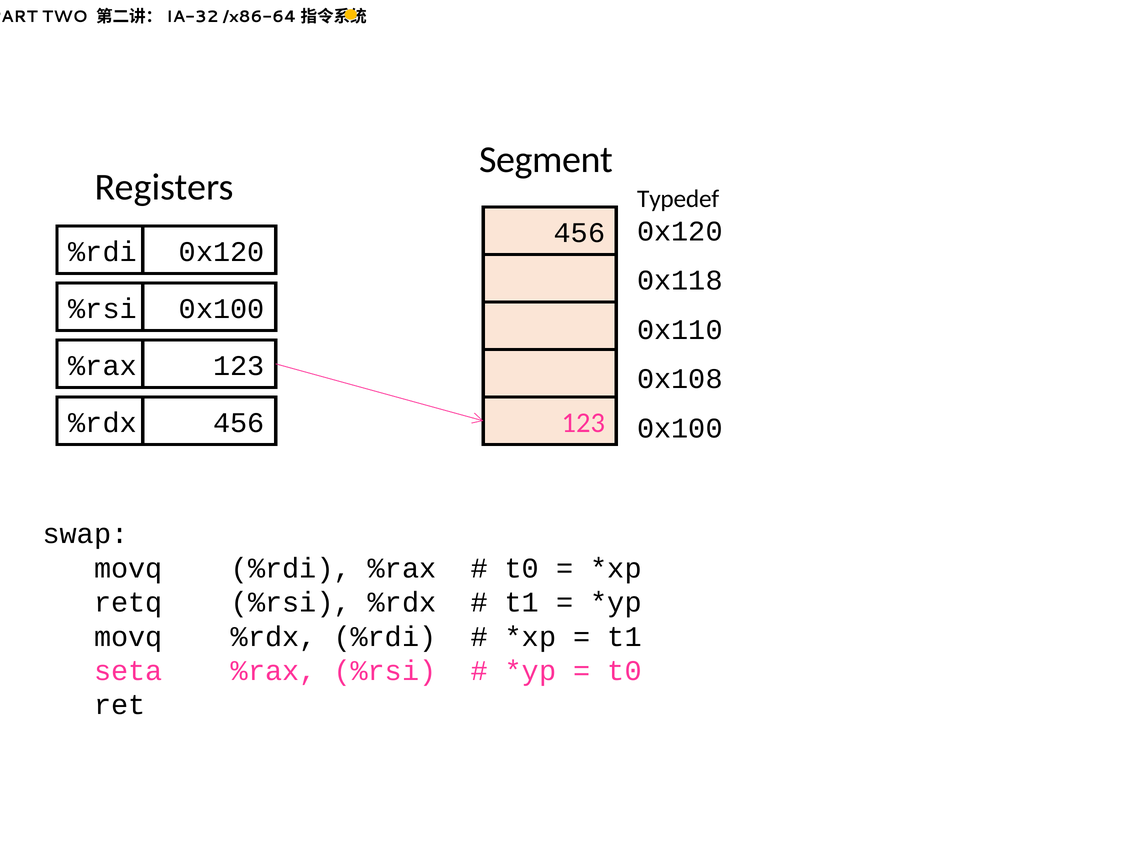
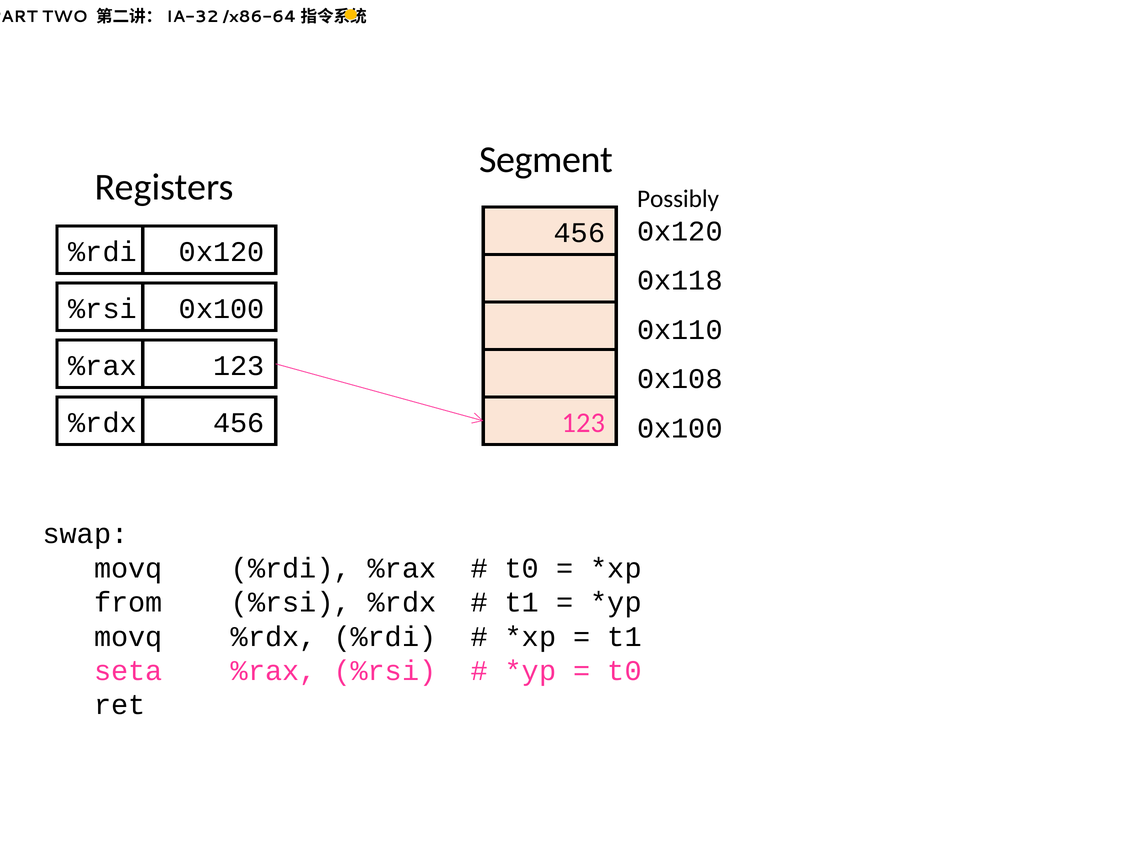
Typedef: Typedef -> Possibly
retq: retq -> from
